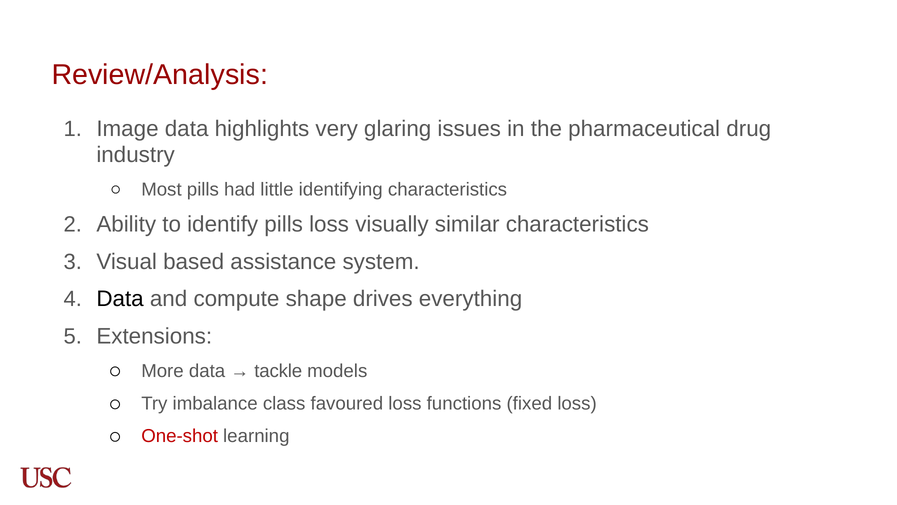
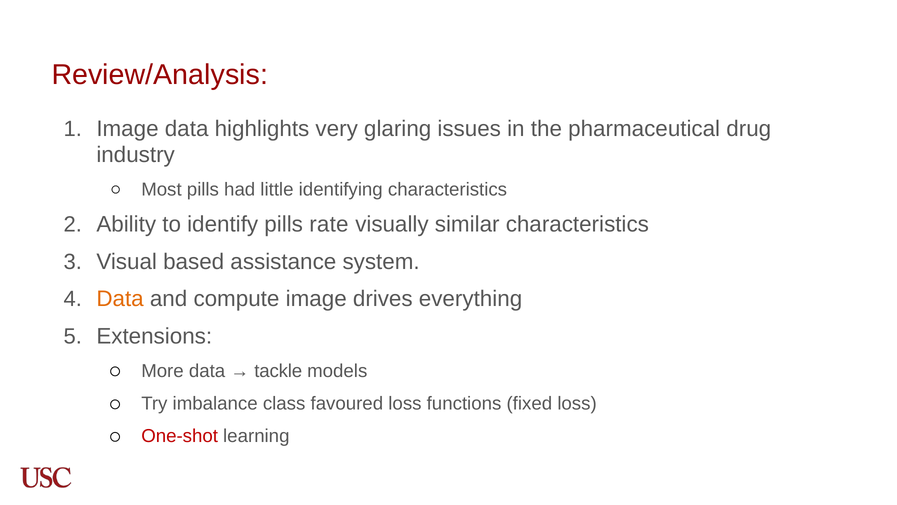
pills loss: loss -> rate
Data at (120, 299) colour: black -> orange
compute shape: shape -> image
